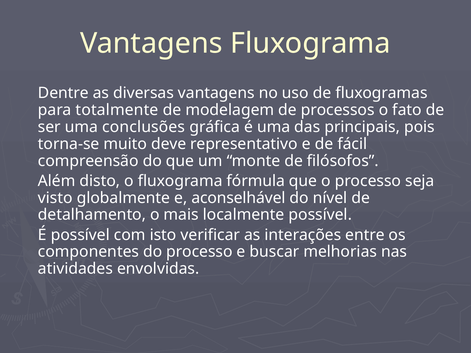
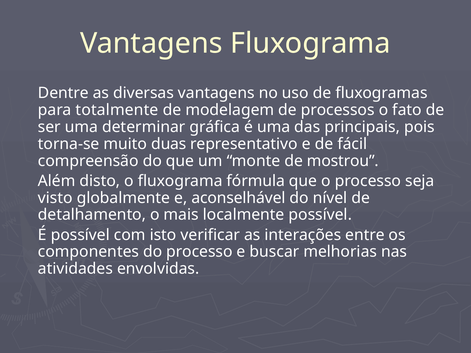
conclusões: conclusões -> determinar
deve: deve -> duas
filósofos: filósofos -> mostrou
